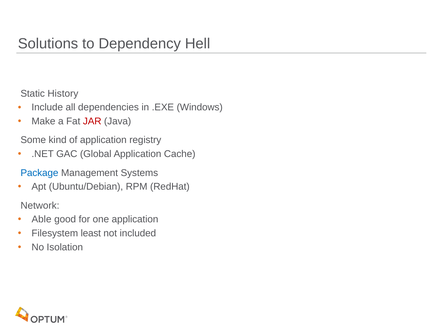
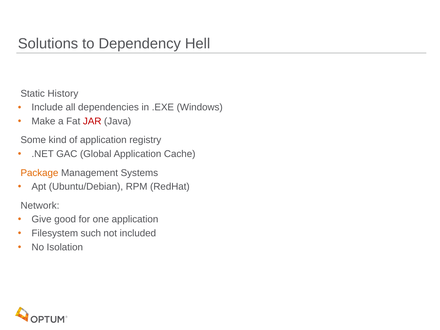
Package colour: blue -> orange
Able: Able -> Give
least: least -> such
